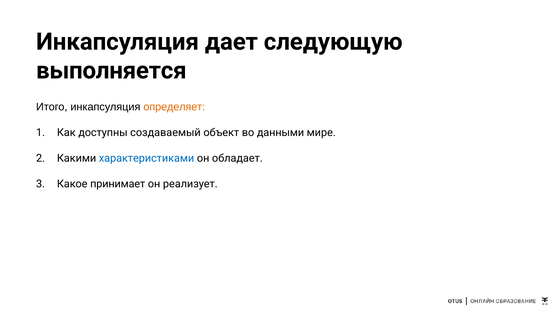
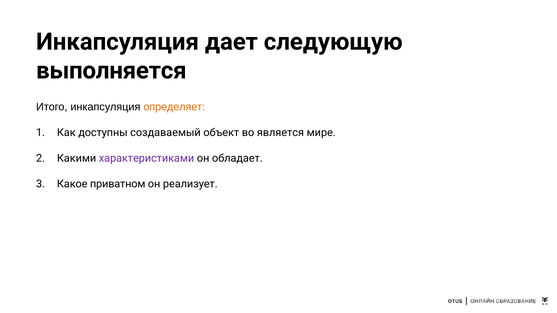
данными: данными -> является
характеристиками colour: blue -> purple
принимает: принимает -> приватном
